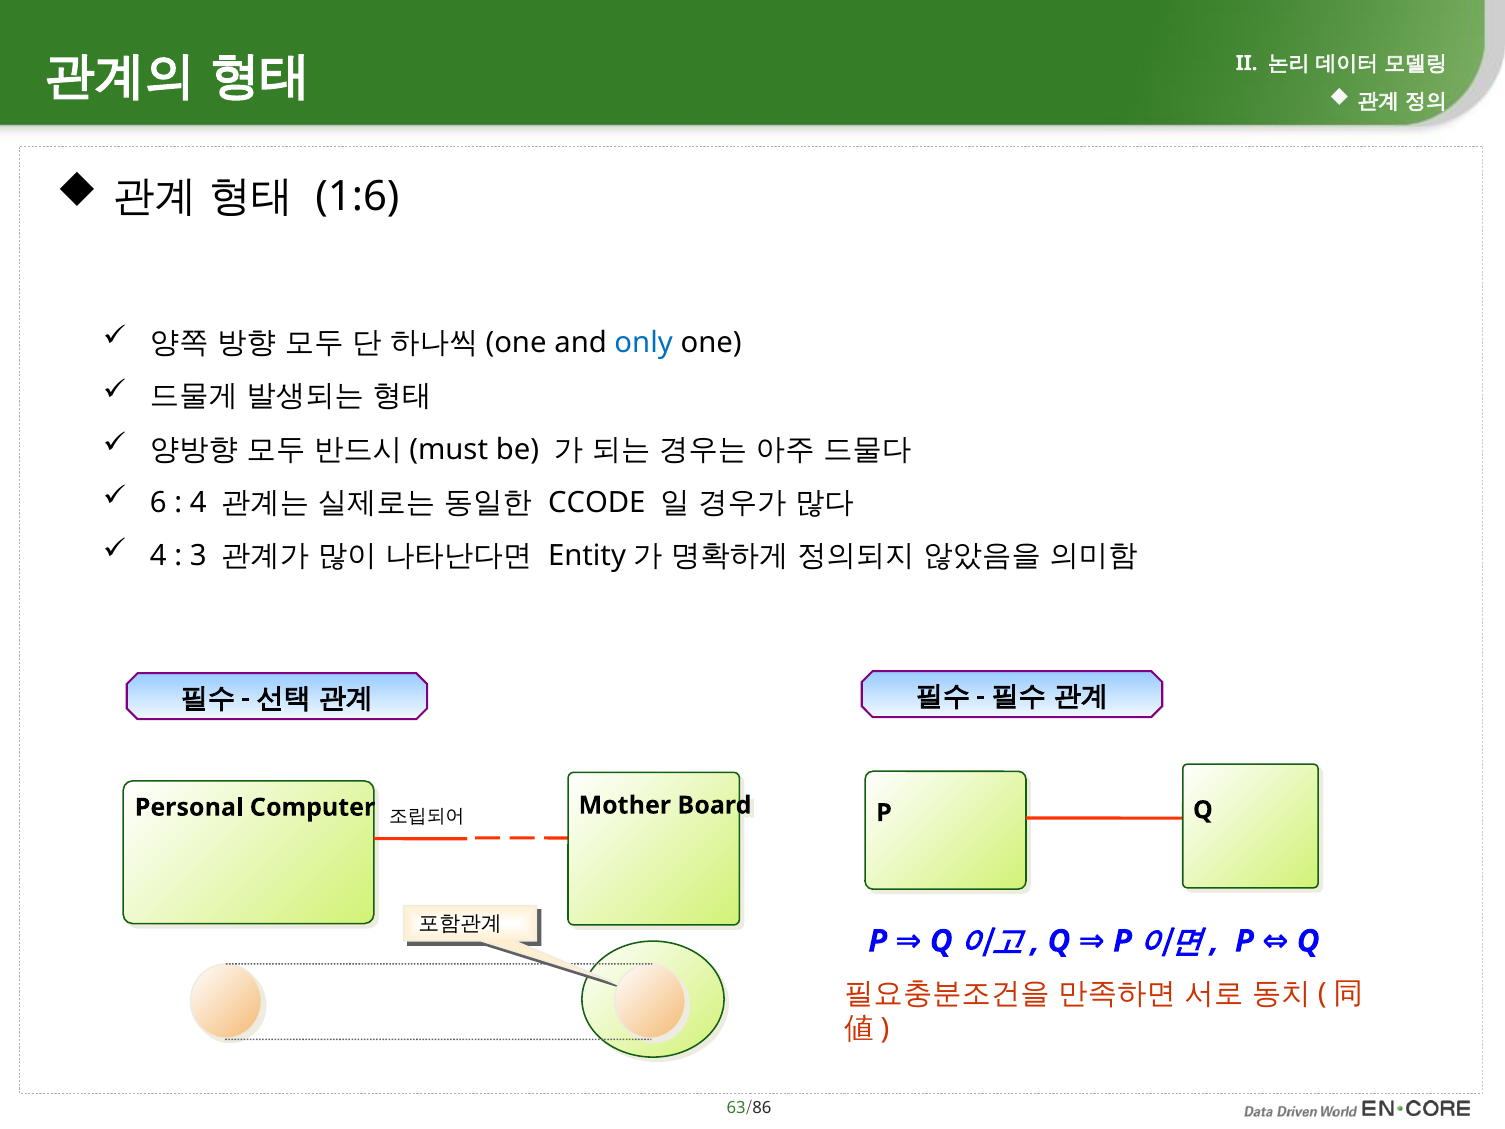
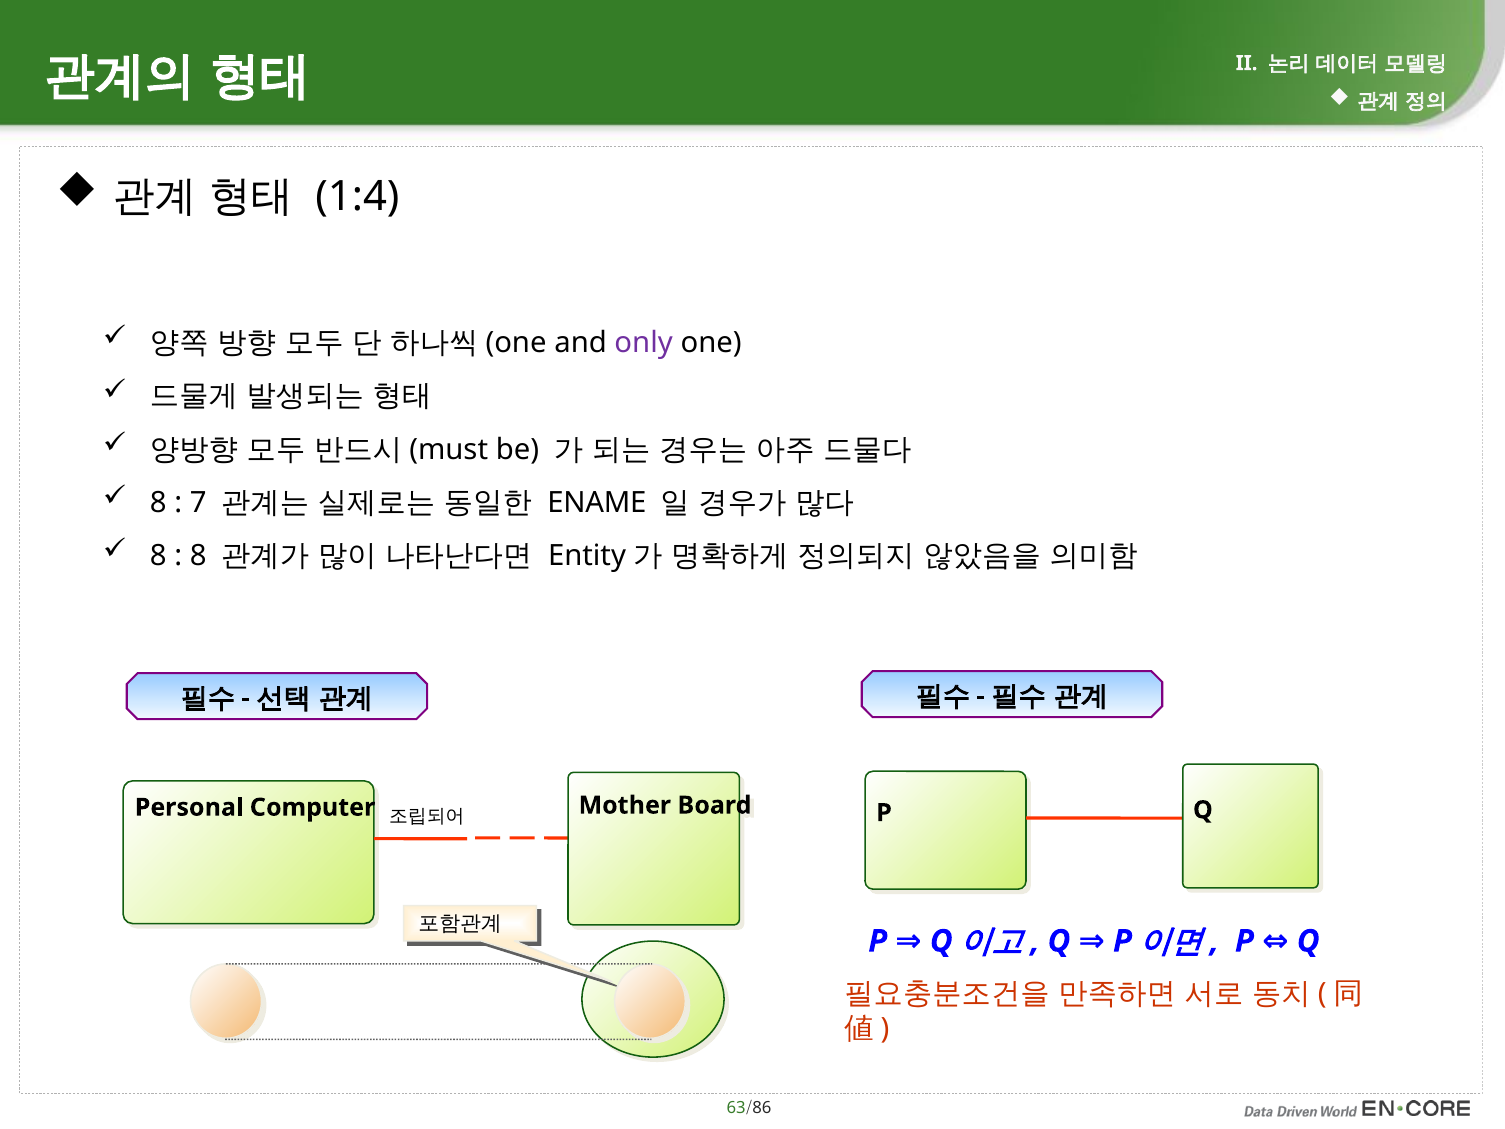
1:6: 1:6 -> 1:4
only colour: blue -> purple
6 at (158, 503): 6 -> 8
4 at (198, 503): 4 -> 7
CCODE: CCODE -> ENAME
4 at (158, 556): 4 -> 8
3 at (198, 556): 3 -> 8
